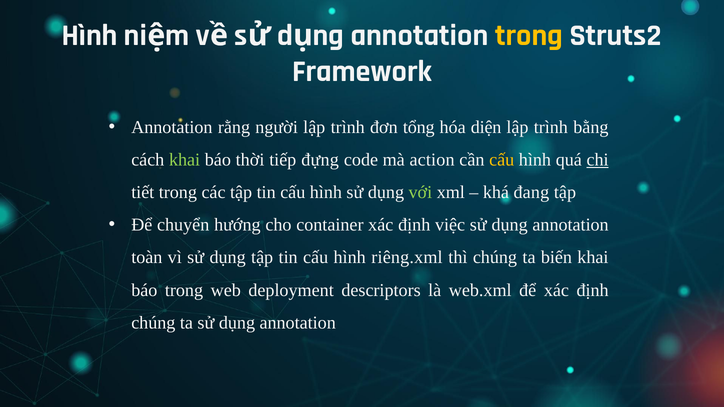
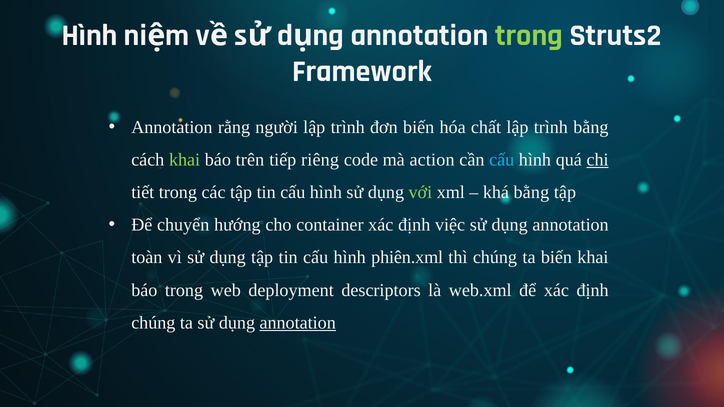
trong at (529, 35) colour: yellow -> light green
đơn tổng: tổng -> biến
diện: diện -> chất
thời: thời -> trên
đựng: đựng -> riêng
cấu at (502, 160) colour: yellow -> light blue
khá đang: đang -> bằng
riêng.xml: riêng.xml -> phiên.xml
annotation at (298, 323) underline: none -> present
